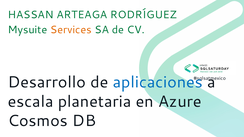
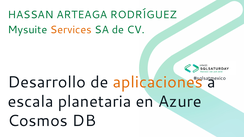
aplicaciones colour: blue -> orange
